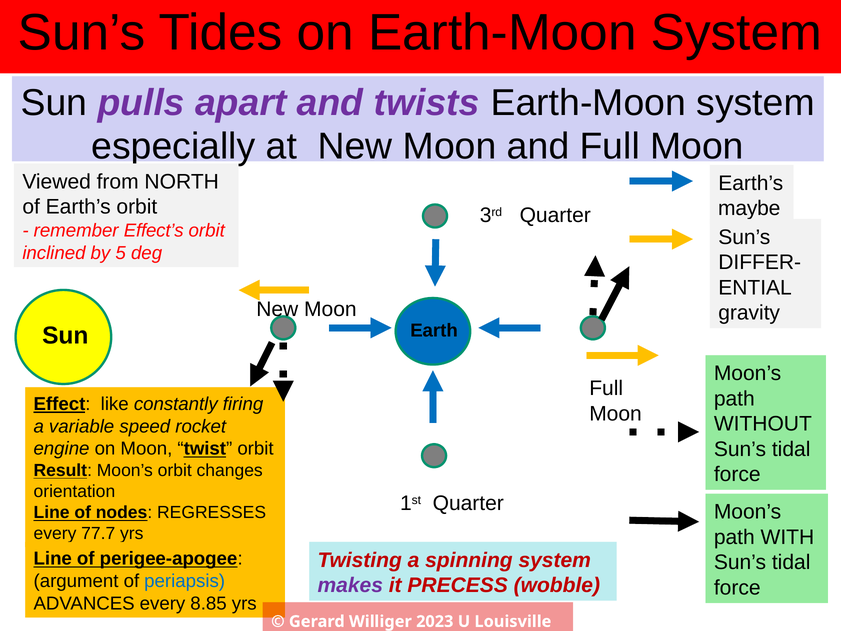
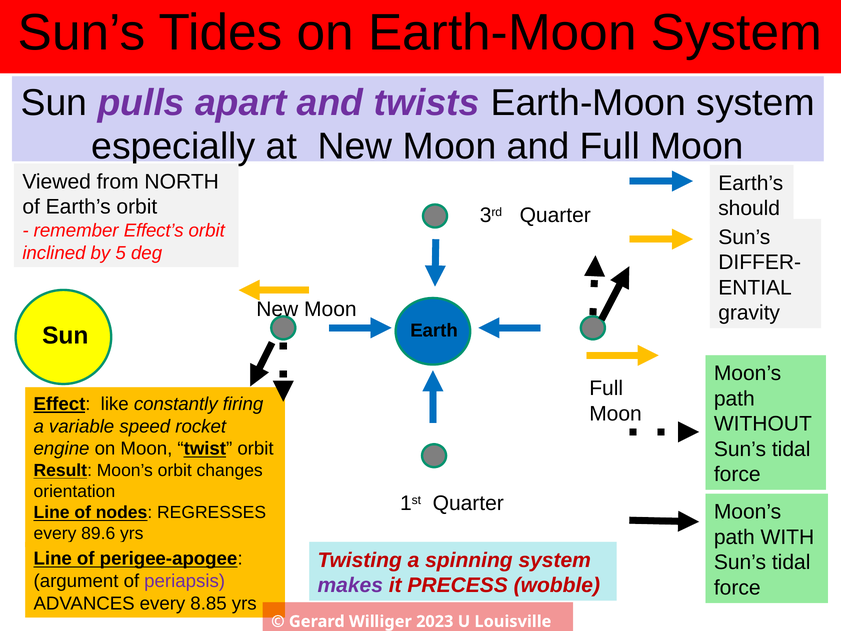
maybe: maybe -> should
77.7: 77.7 -> 89.6
periapsis colour: blue -> purple
